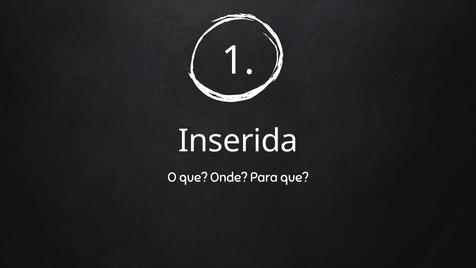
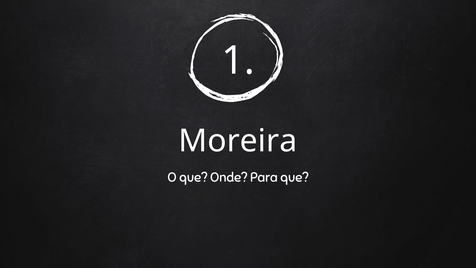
Inserida: Inserida -> Moreira
